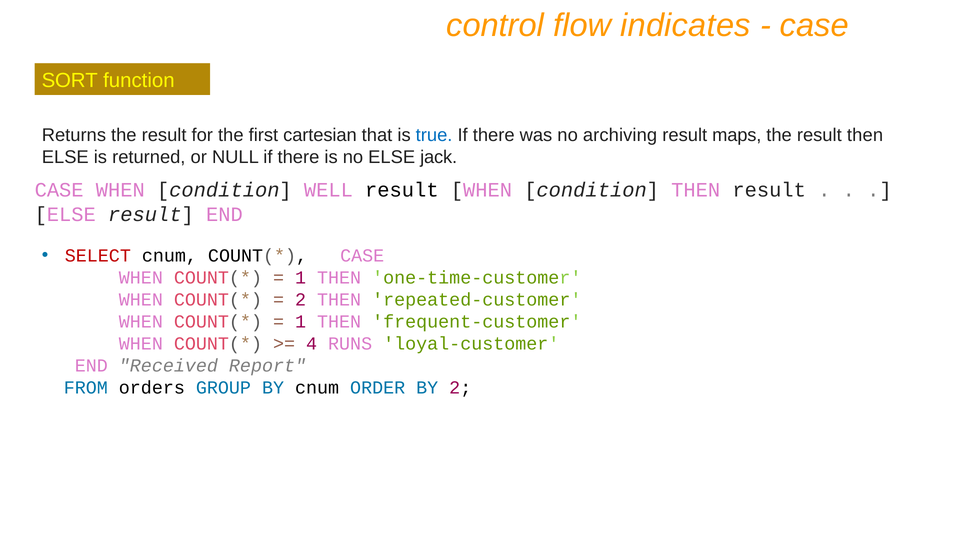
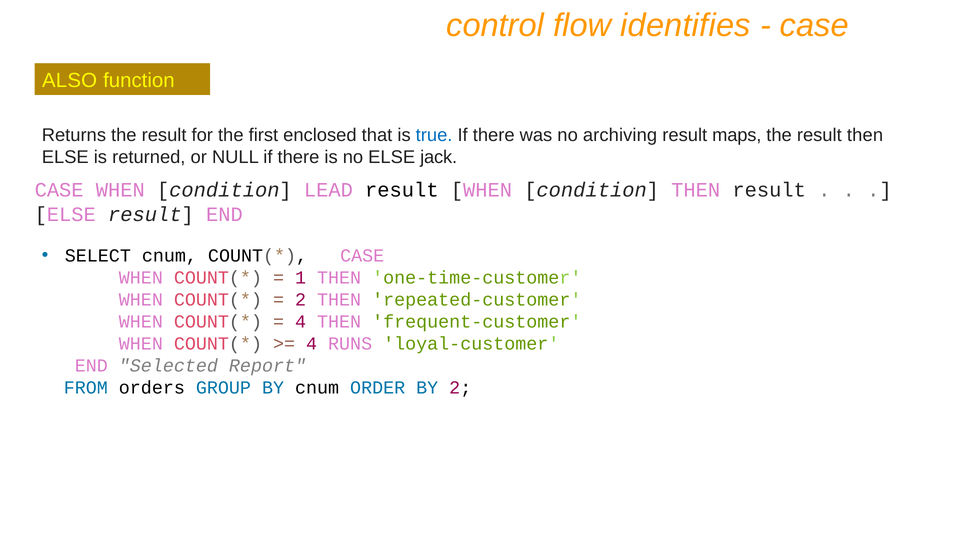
indicates: indicates -> identifies
SORT: SORT -> ALSO
cartesian: cartesian -> enclosed
WELL: WELL -> LEAD
SELECT colour: red -> black
1 at (301, 321): 1 -> 4
Received: Received -> Selected
